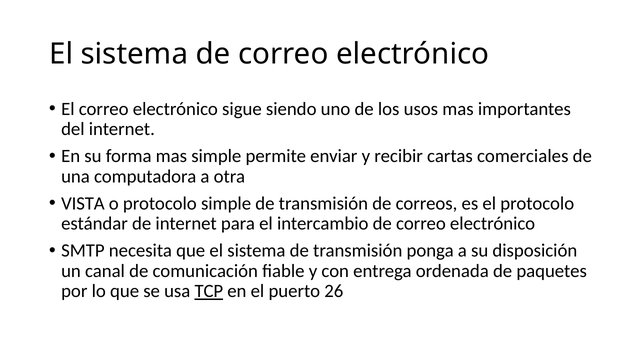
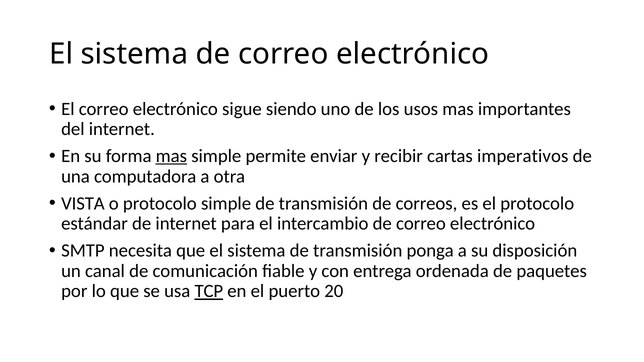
mas at (171, 156) underline: none -> present
comerciales: comerciales -> imperativos
26: 26 -> 20
